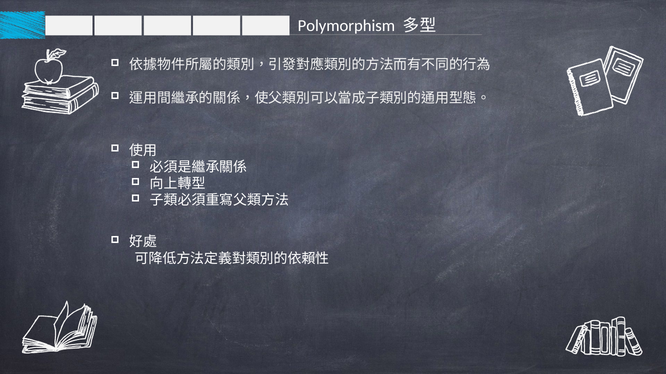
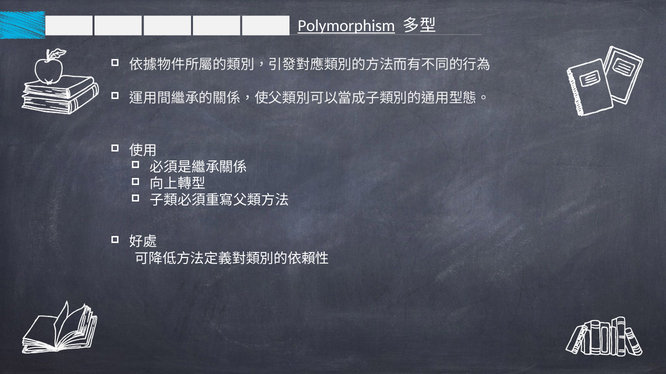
Polymorphism underline: none -> present
